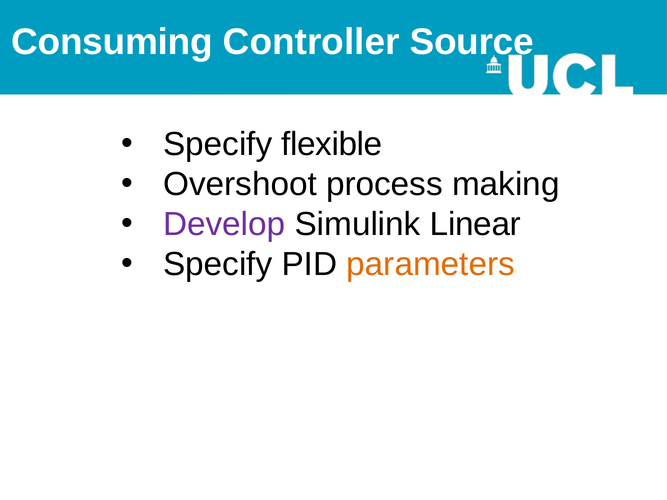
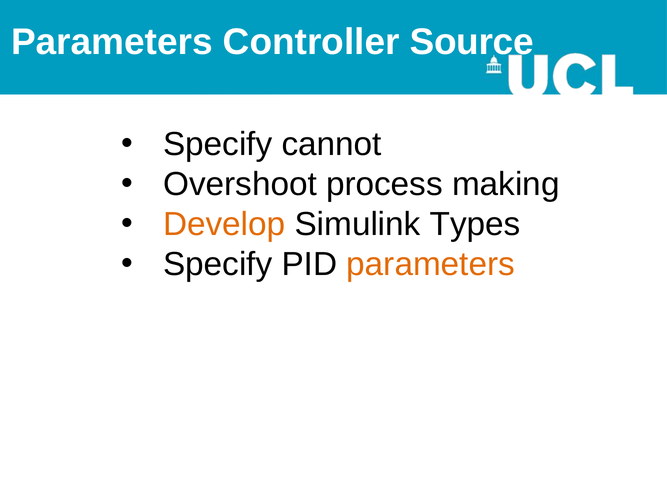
Consuming at (112, 42): Consuming -> Parameters
flexible: flexible -> cannot
Develop colour: purple -> orange
Linear: Linear -> Types
